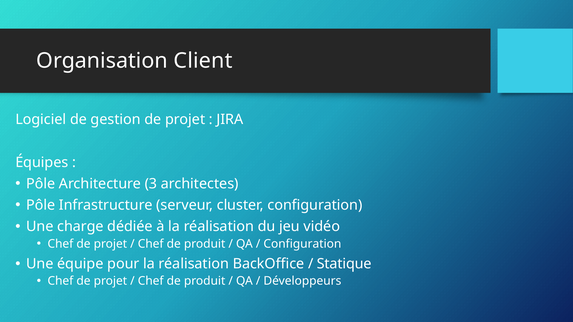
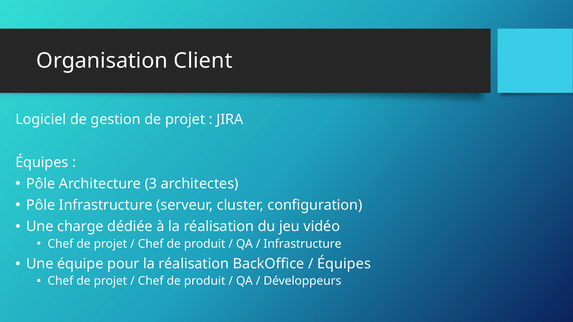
Configuration at (302, 244): Configuration -> Infrastructure
Statique at (344, 264): Statique -> Équipes
